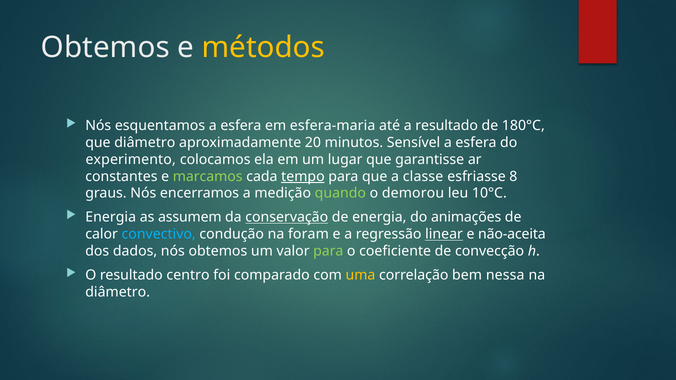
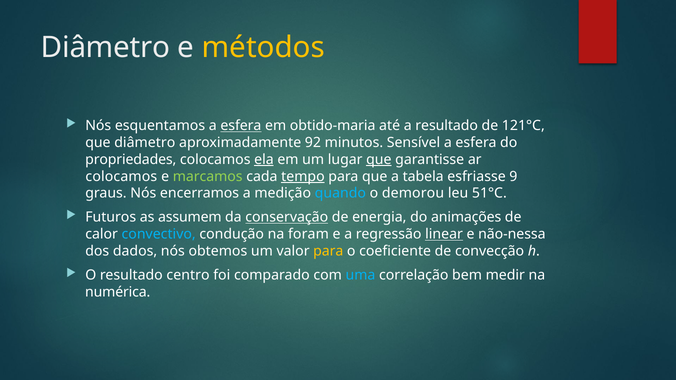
Obtemos at (105, 47): Obtemos -> Diâmetro
esfera at (241, 126) underline: none -> present
esfera-maria: esfera-maria -> obtido-maria
180°C: 180°C -> 121°C
20: 20 -> 92
experimento: experimento -> propriedades
ela underline: none -> present
que at (379, 160) underline: none -> present
constantes at (121, 177): constantes -> colocamos
classe: classe -> tabela
8: 8 -> 9
quando colour: light green -> light blue
10°C: 10°C -> 51°C
Energia at (111, 217): Energia -> Futuros
não-aceita: não-aceita -> não-nessa
para at (328, 251) colour: light green -> yellow
uma colour: yellow -> light blue
nessa: nessa -> medir
diâmetro at (118, 292): diâmetro -> numérica
